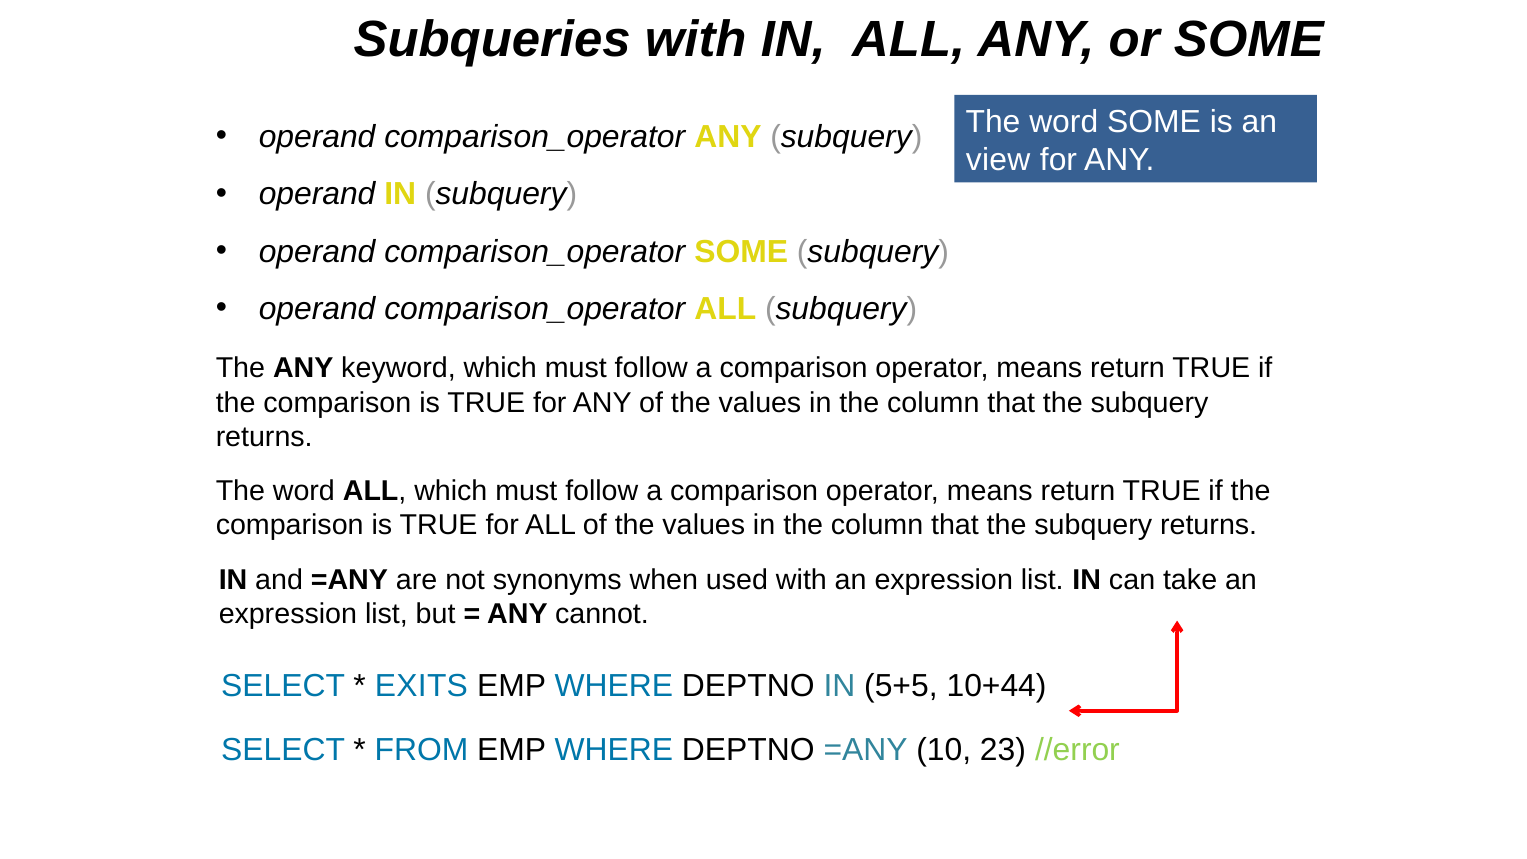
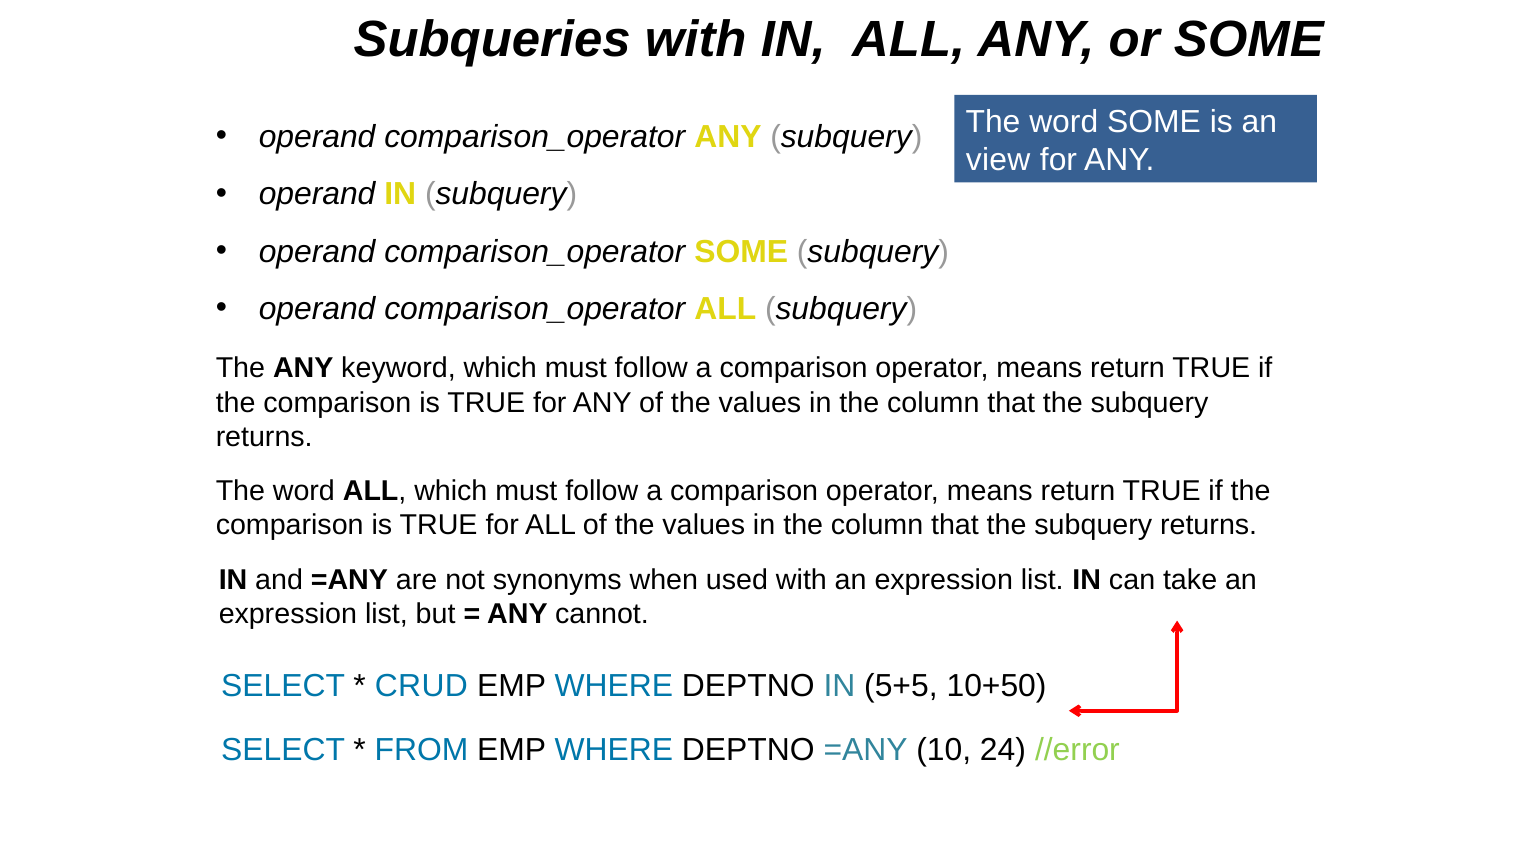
EXITS: EXITS -> CRUD
10+44: 10+44 -> 10+50
23: 23 -> 24
